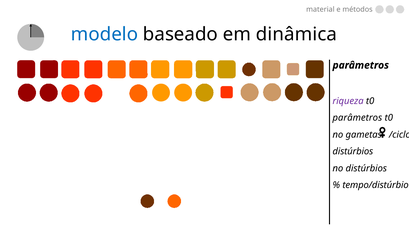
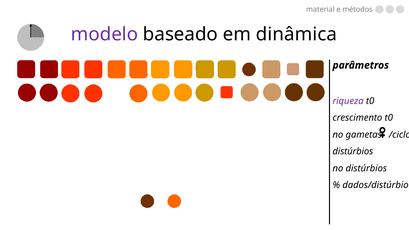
modelo colour: blue -> purple
parâmetros at (357, 118): parâmetros -> crescimento
tempo/distúrbio: tempo/distúrbio -> dados/distúrbio
